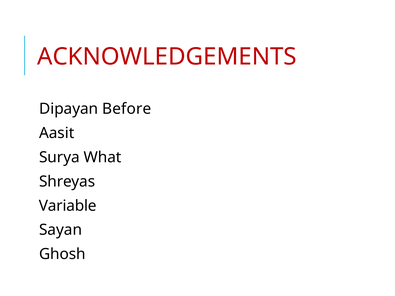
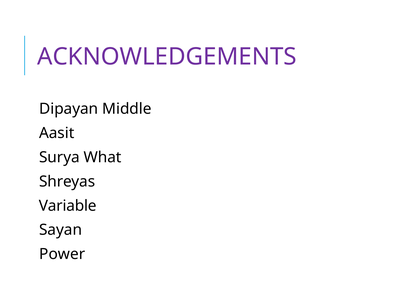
ACKNOWLEDGEMENTS colour: red -> purple
Before: Before -> Middle
Ghosh: Ghosh -> Power
